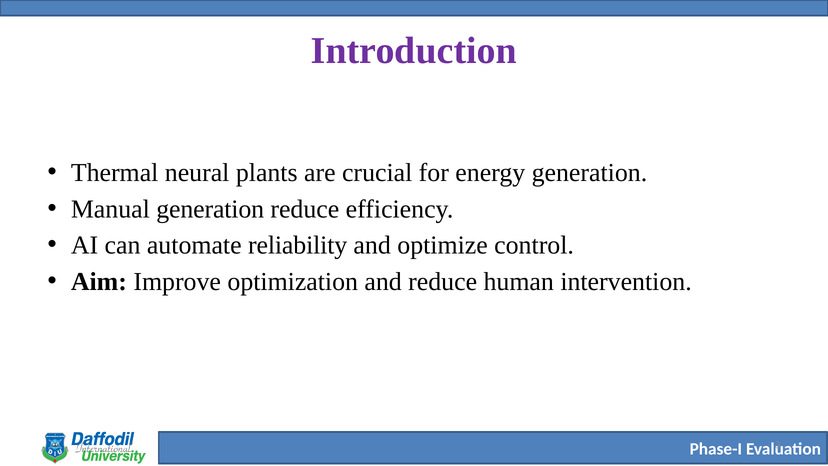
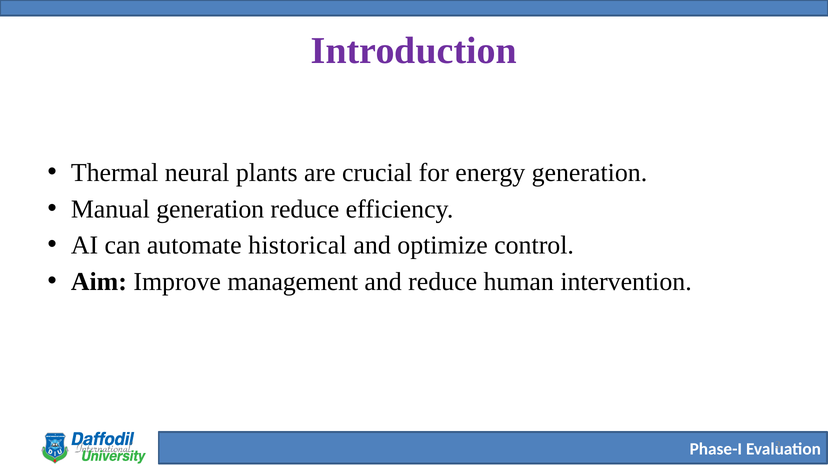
reliability: reliability -> historical
optimization: optimization -> management
